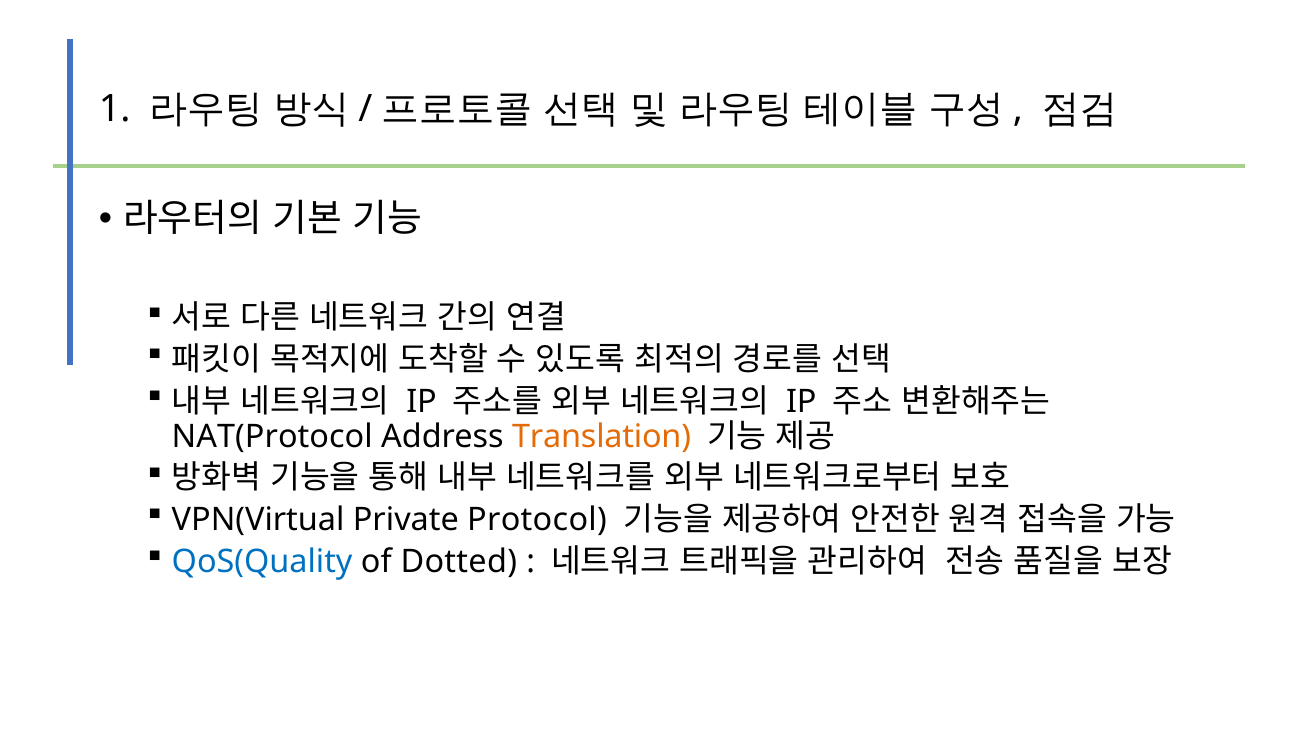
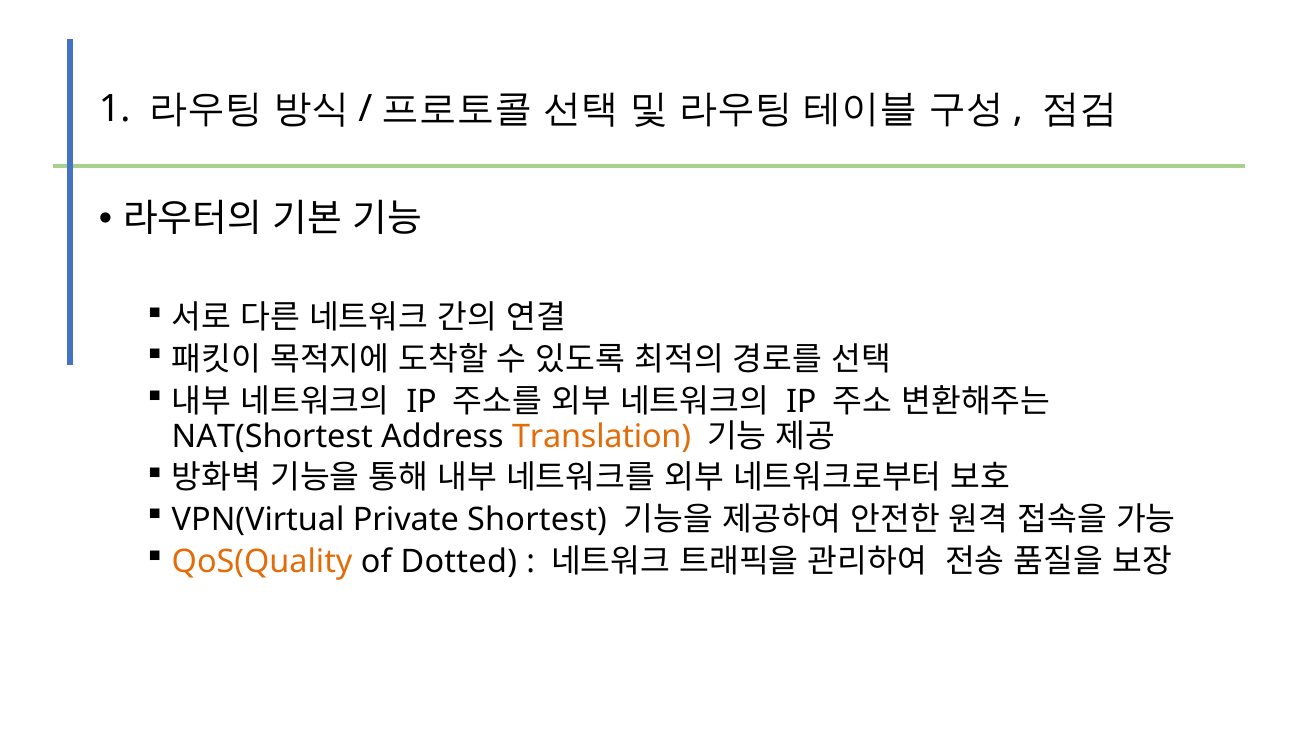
NAT(Protocol: NAT(Protocol -> NAT(Shortest
Protocol: Protocol -> Shortest
QoS(Quality colour: blue -> orange
